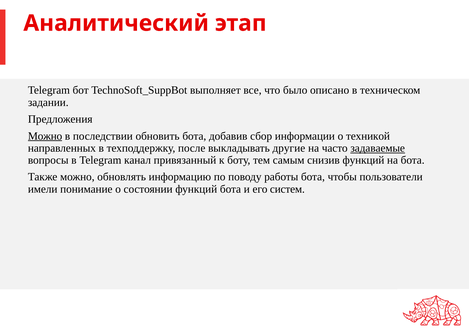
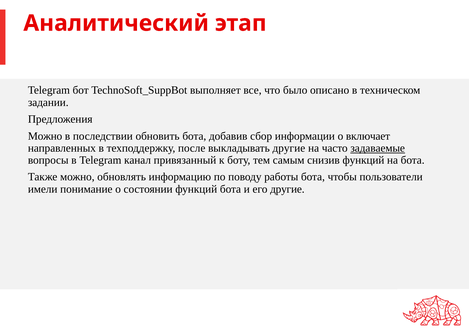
Можно at (45, 136) underline: present -> none
техникой: техникой -> включает
его систем: систем -> другие
